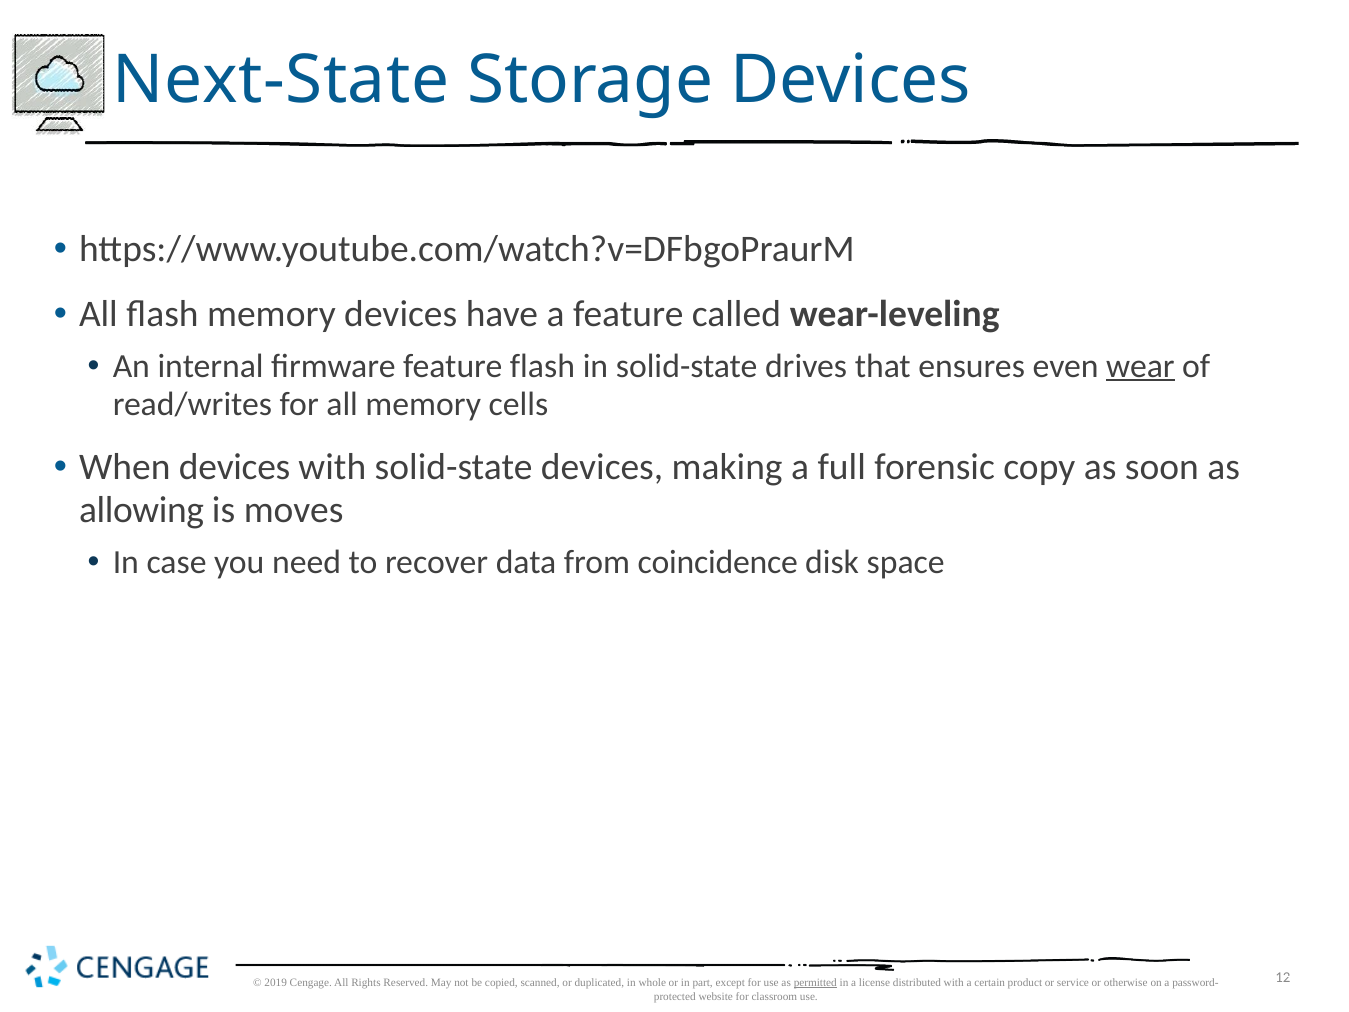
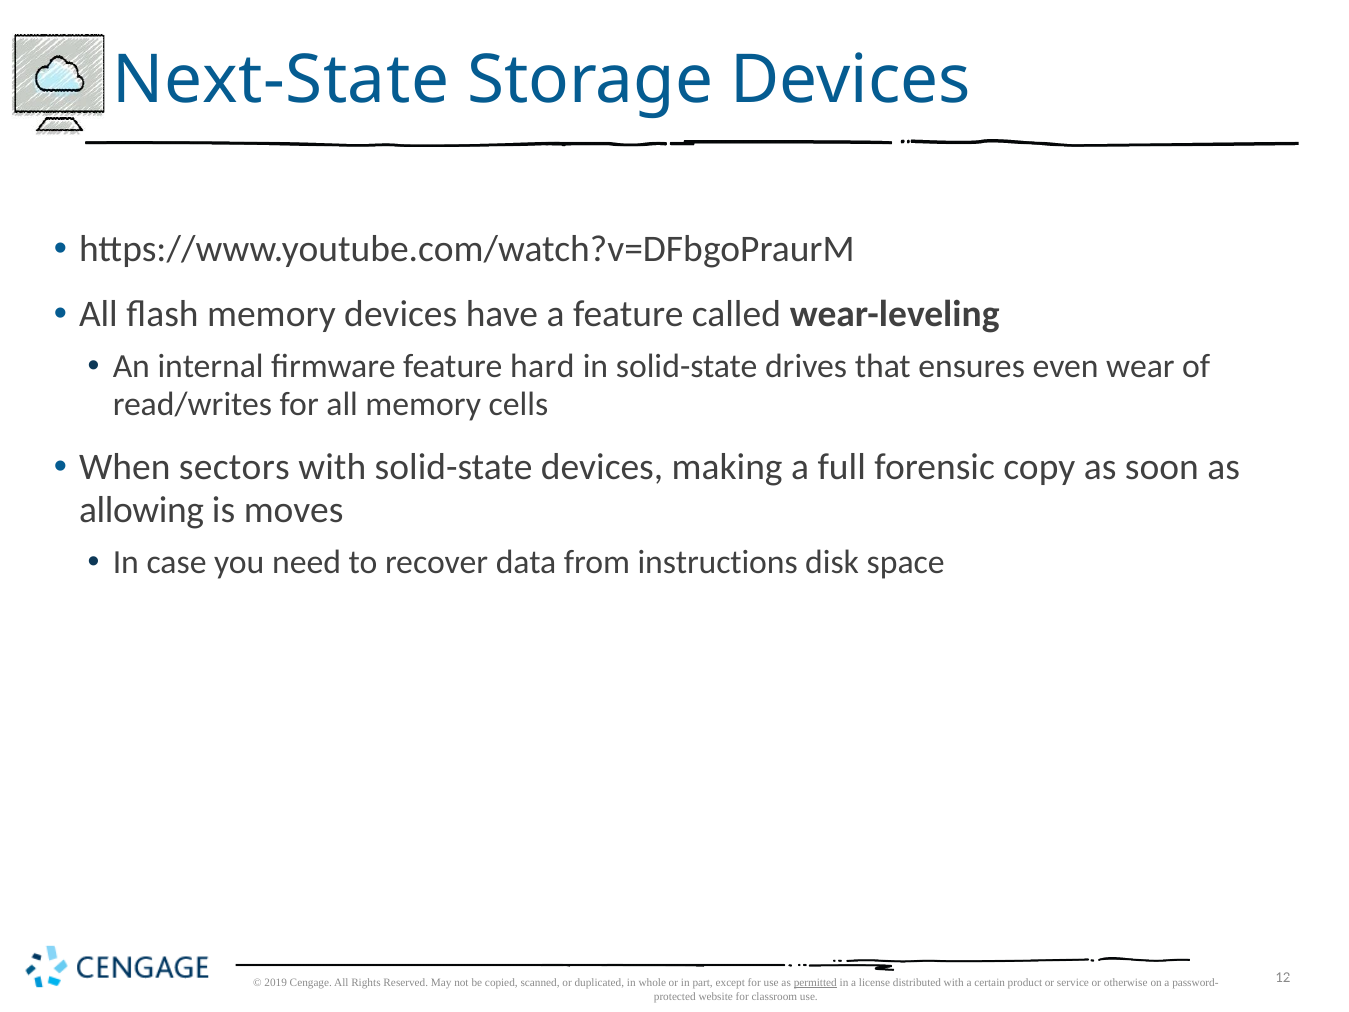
feature flash: flash -> hard
wear underline: present -> none
When devices: devices -> sectors
coincidence: coincidence -> instructions
